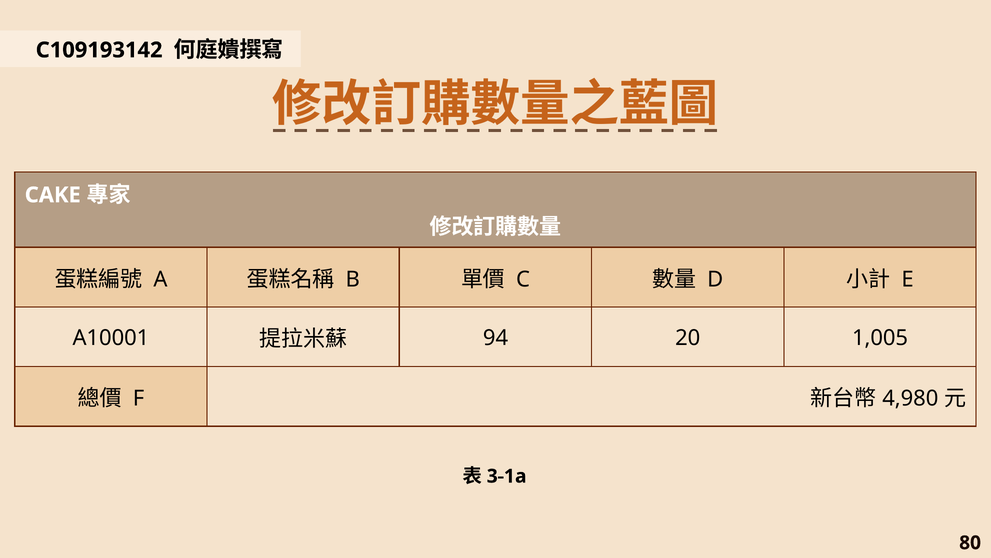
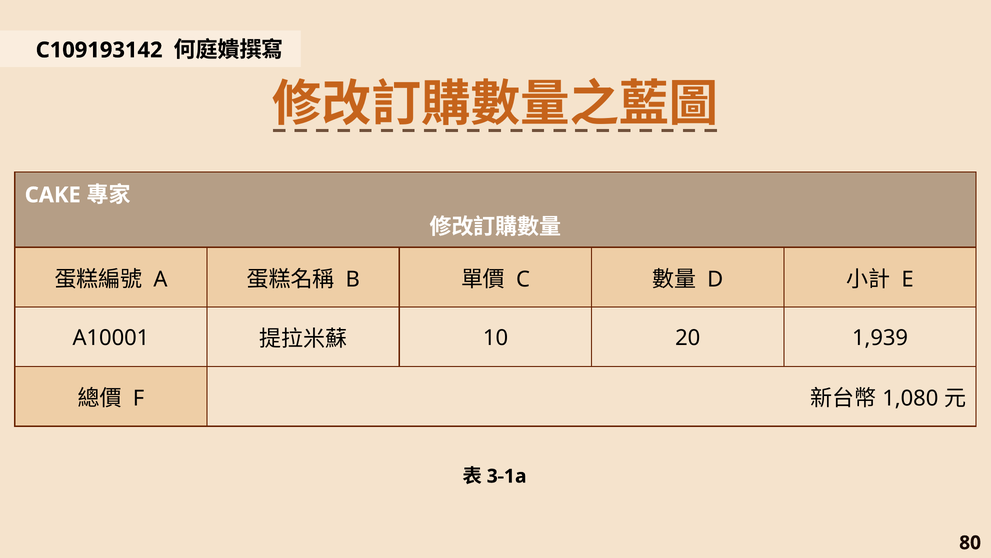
94: 94 -> 10
1,005: 1,005 -> 1,939
4,980: 4,980 -> 1,080
